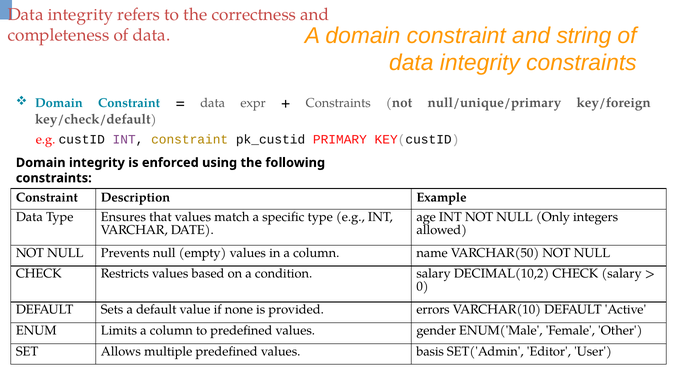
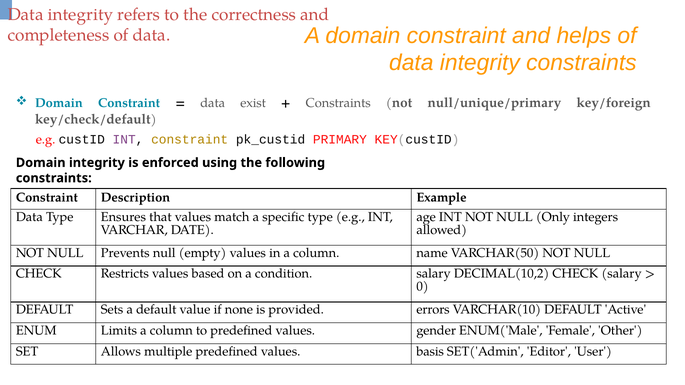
string: string -> helps
expr: expr -> exist
